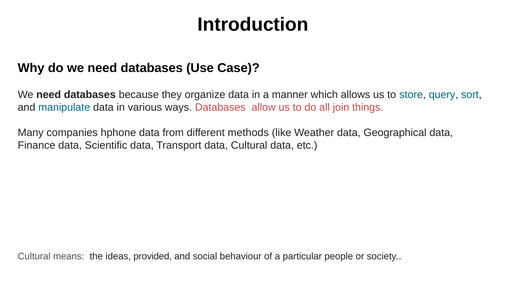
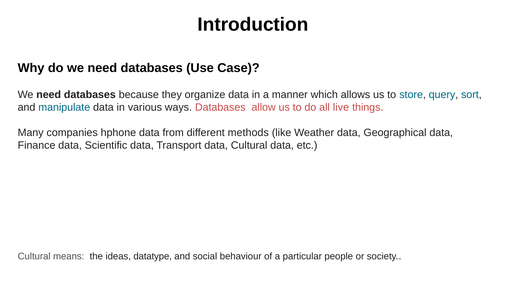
join: join -> live
provided: provided -> datatype
